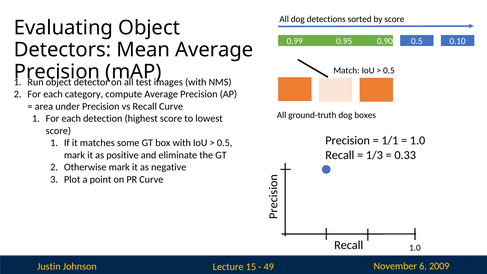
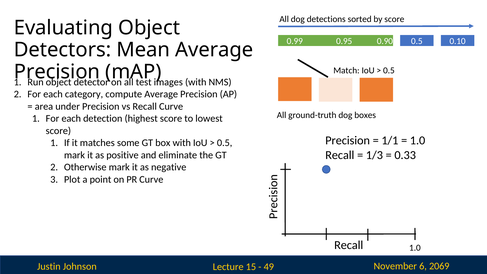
2009: 2009 -> 2069
